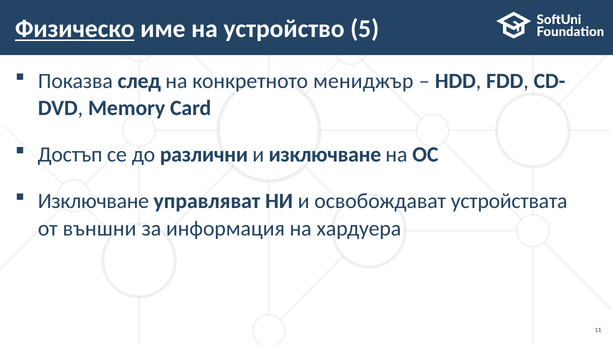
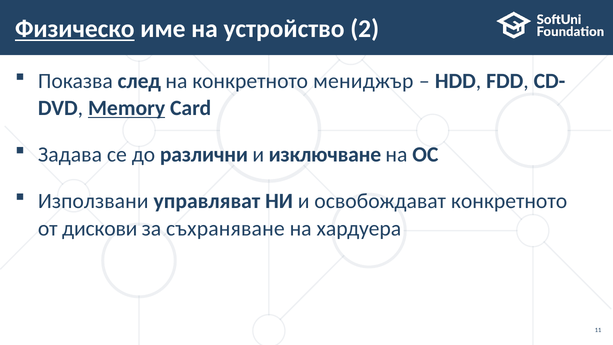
5: 5 -> 2
Memory underline: none -> present
Достъп: Достъп -> Задава
Изключване at (93, 201): Изключване -> Използвани
освобождават устройствата: устройствата -> конкретното
външни: външни -> дискови
информация: информация -> съхраняване
